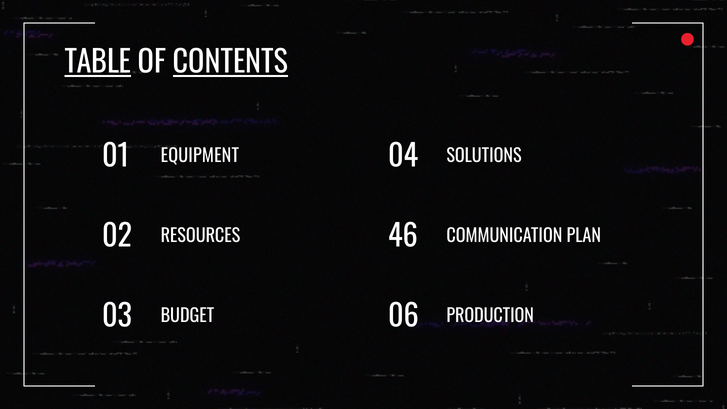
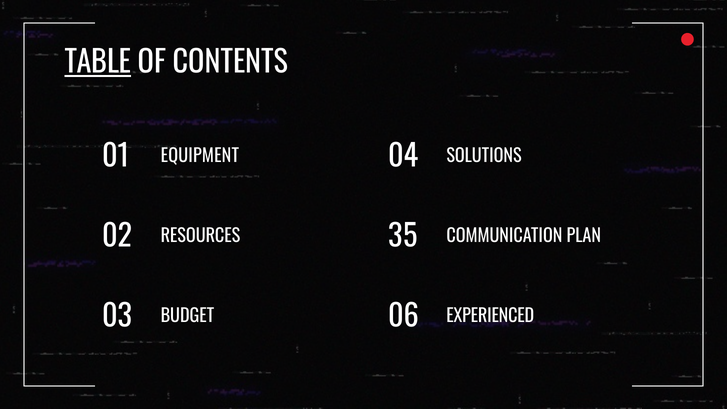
CONTENTS underline: present -> none
46: 46 -> 35
PRODUCTION: PRODUCTION -> EXPERIENCED
